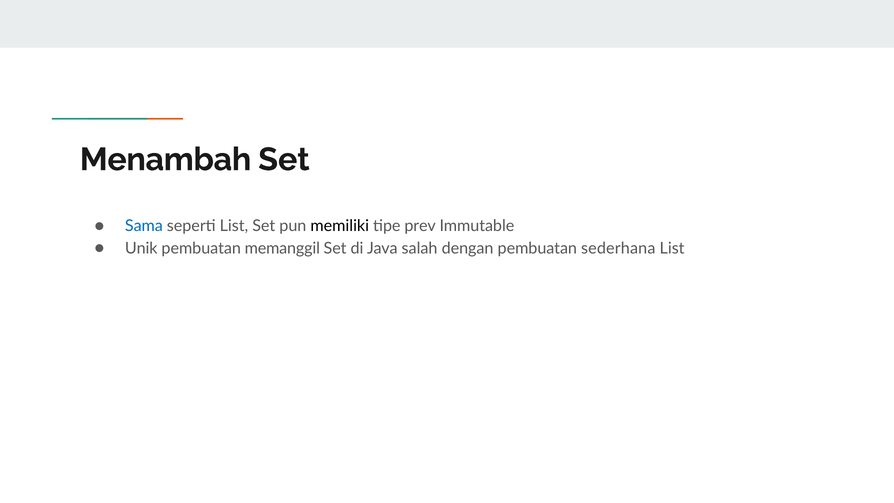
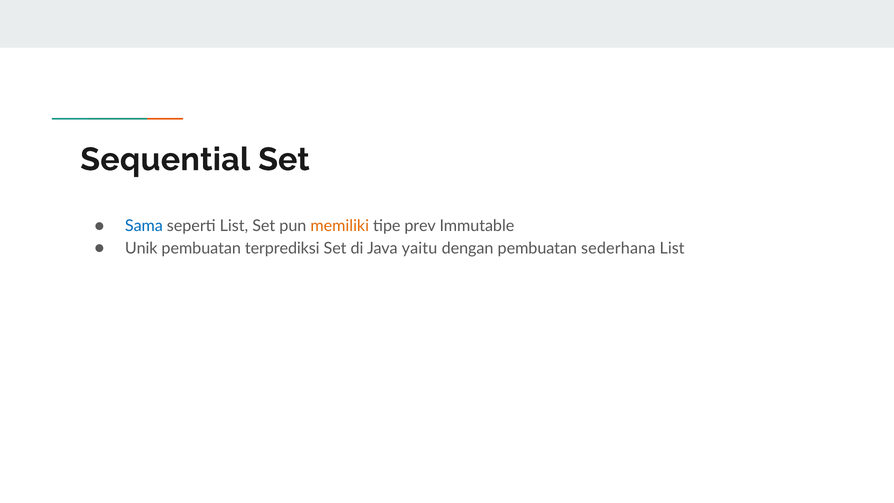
Menambah: Menambah -> Sequential
memiliki colour: black -> orange
memanggil: memanggil -> terprediksi
salah: salah -> yaitu
